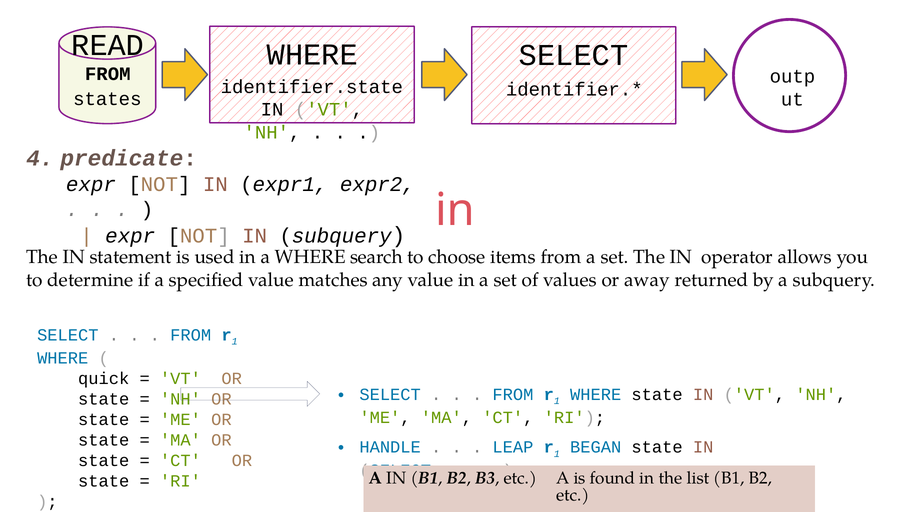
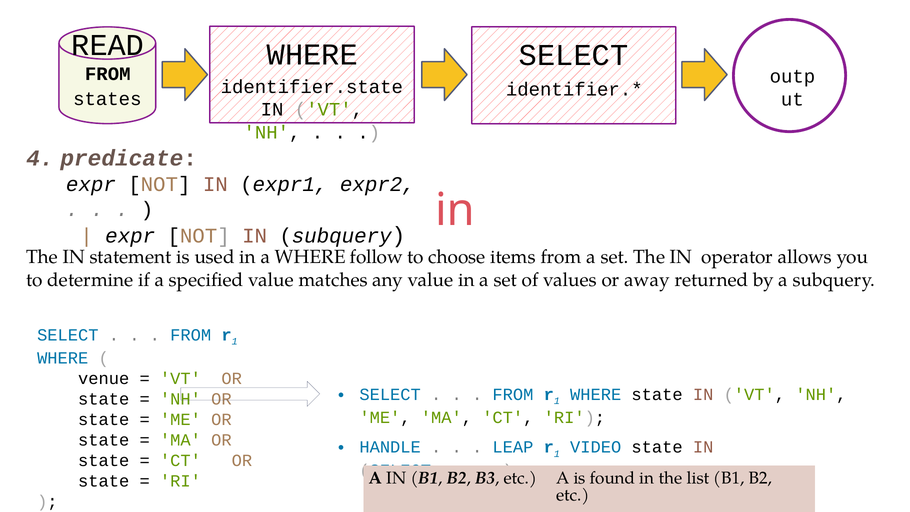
search: search -> follow
quick: quick -> venue
BEGAN: BEGAN -> VIDEO
